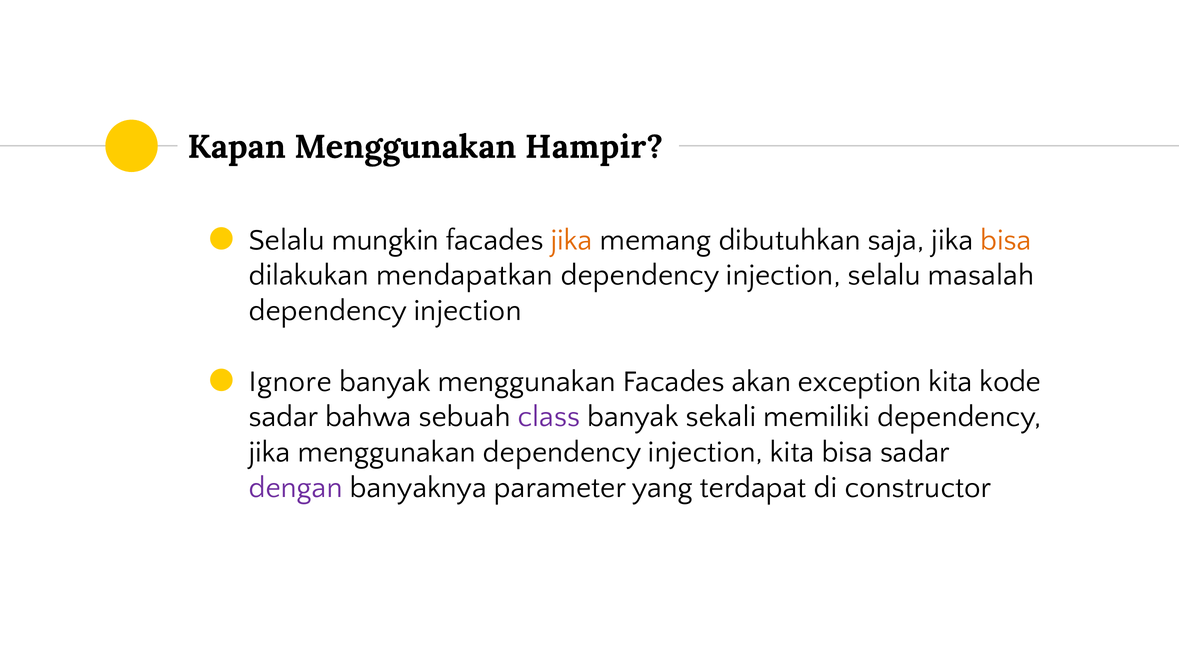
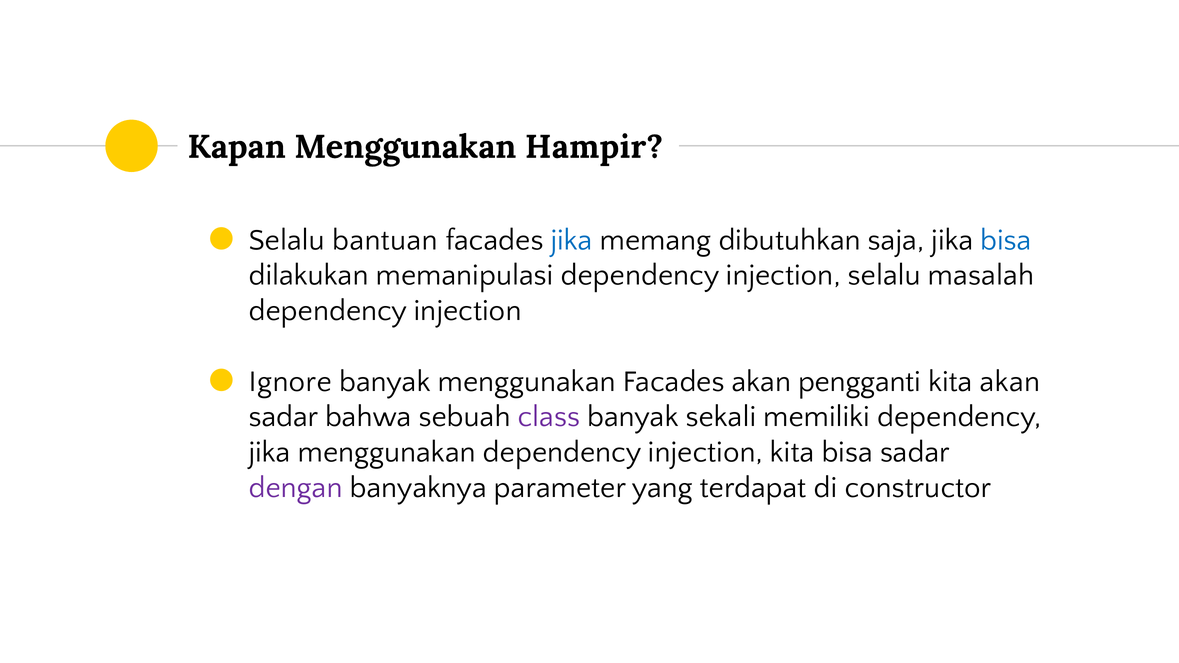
mungkin: mungkin -> bantuan
jika at (572, 240) colour: orange -> blue
bisa at (1006, 240) colour: orange -> blue
mendapatkan: mendapatkan -> memanipulasi
exception: exception -> pengganti
kita kode: kode -> akan
